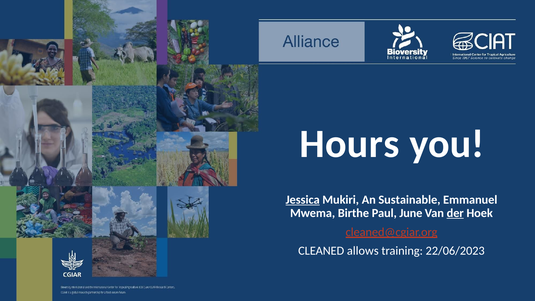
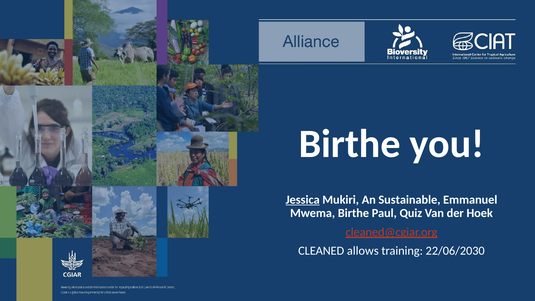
Hours at (349, 144): Hours -> Birthe
June: June -> Quiz
der underline: present -> none
22/06/2023: 22/06/2023 -> 22/06/2030
